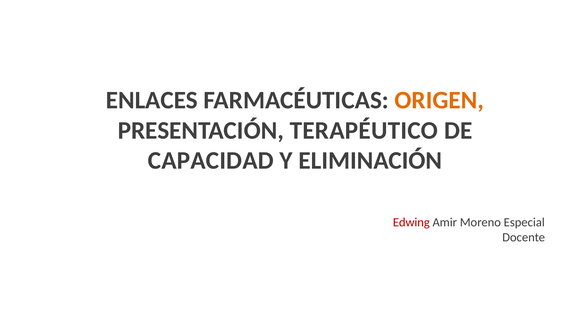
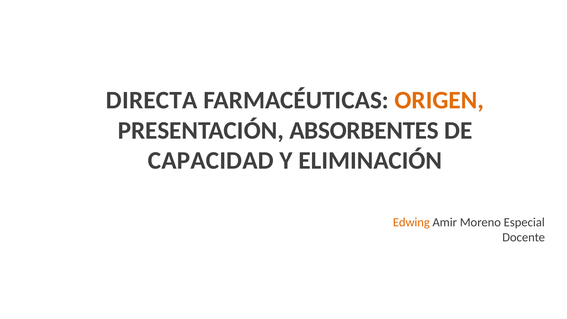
ENLACES: ENLACES -> DIRECTA
TERAPÉUTICO: TERAPÉUTICO -> ABSORBENTES
Edwing colour: red -> orange
